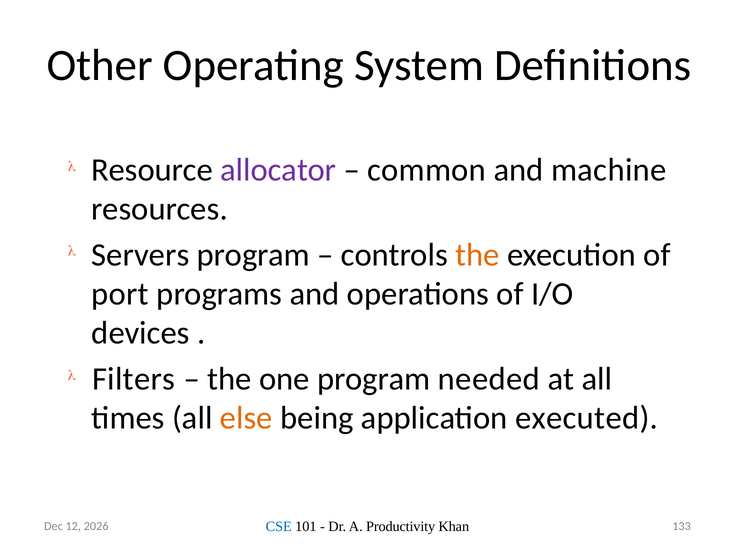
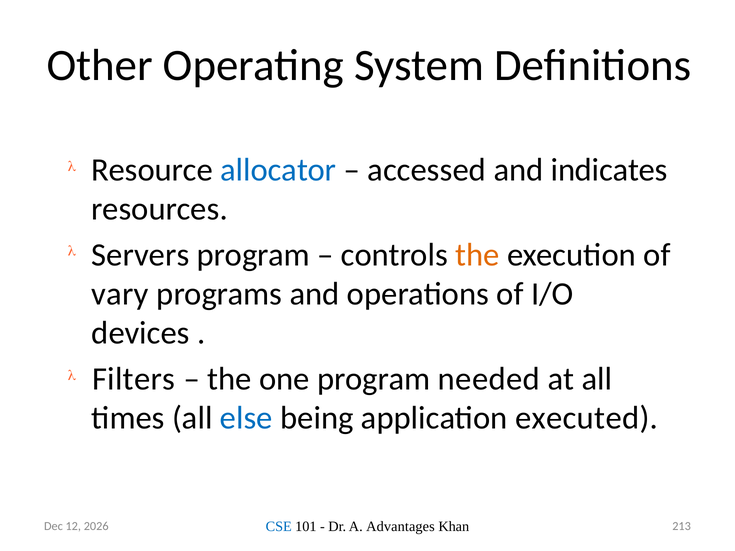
allocator colour: purple -> blue
common: common -> accessed
machine: machine -> indicates
port: port -> vary
else colour: orange -> blue
Productivity: Productivity -> Advantages
133: 133 -> 213
